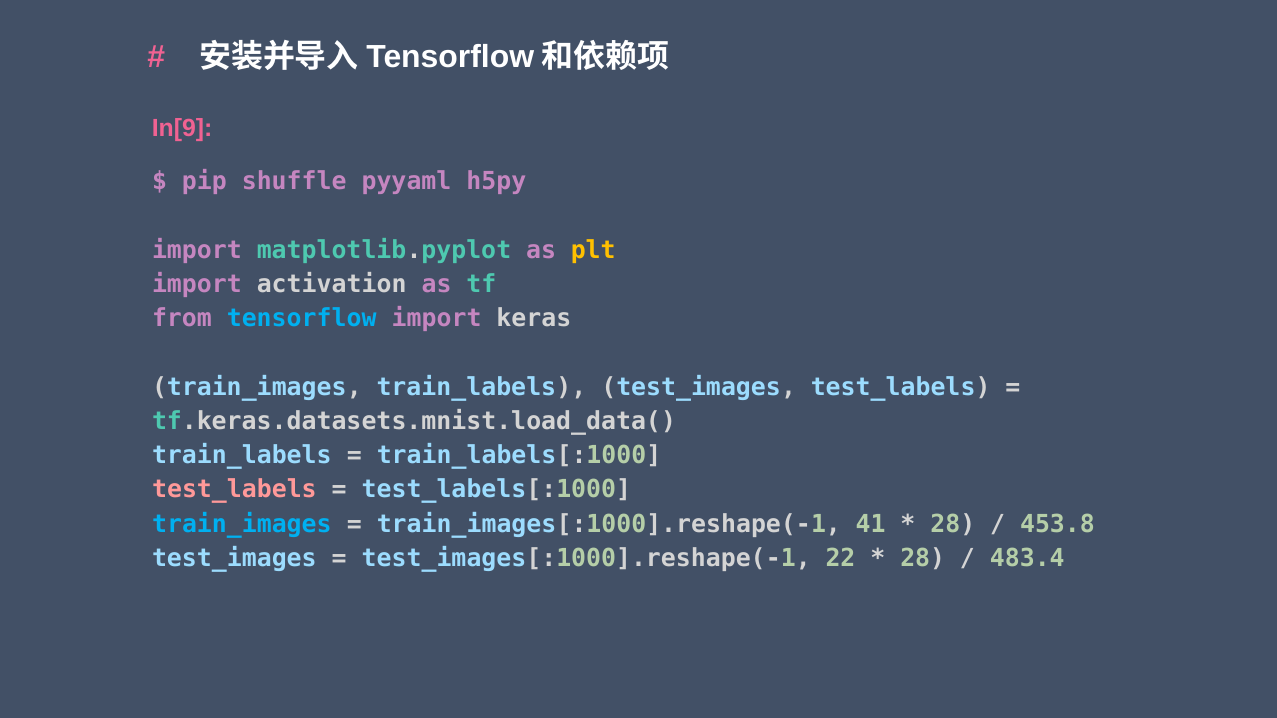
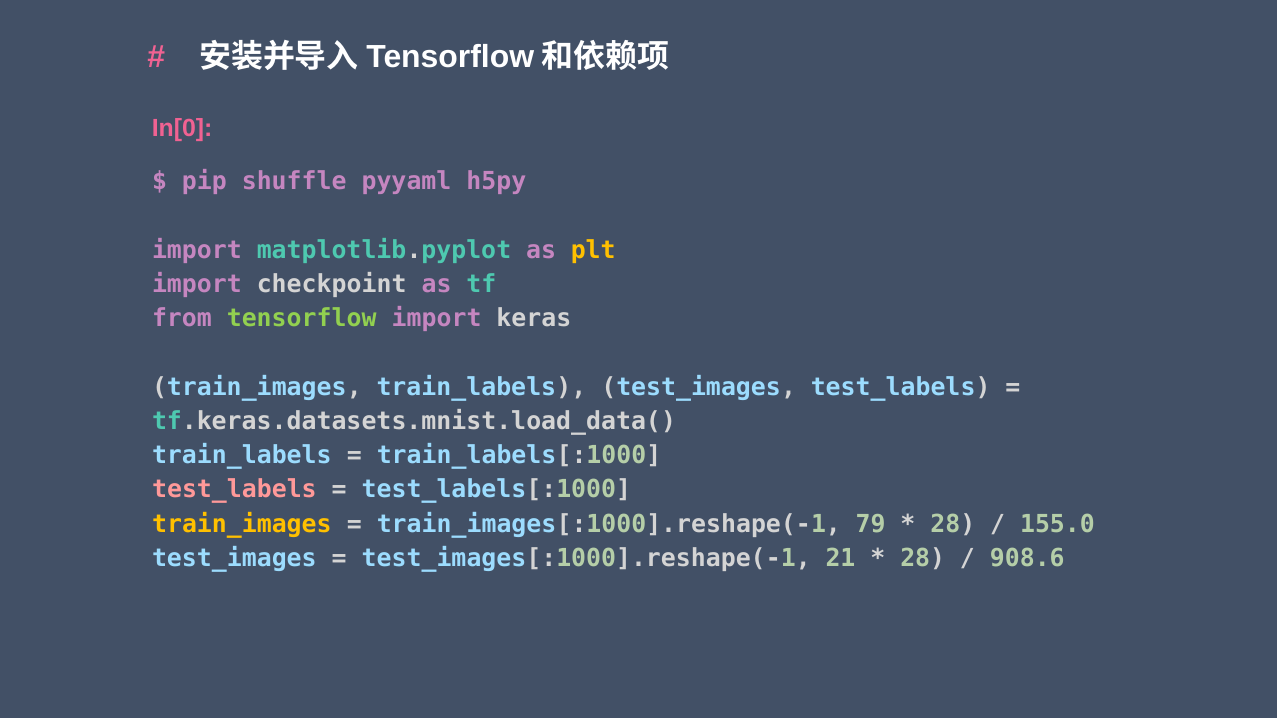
In[9: In[9 -> In[0
activation: activation -> checkpoint
tensorflow colour: light blue -> light green
train_images at (242, 524) colour: light blue -> yellow
41: 41 -> 79
453.8: 453.8 -> 155.0
22: 22 -> 21
483.4: 483.4 -> 908.6
